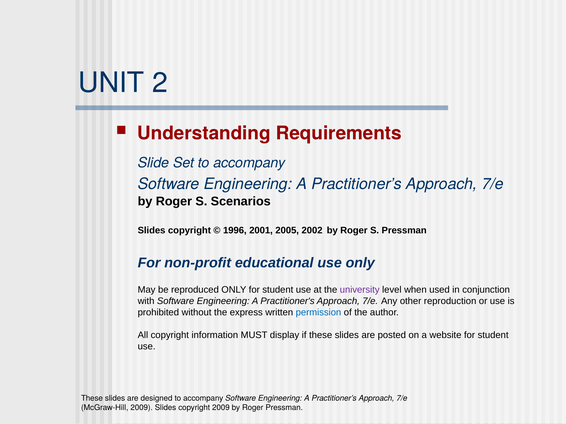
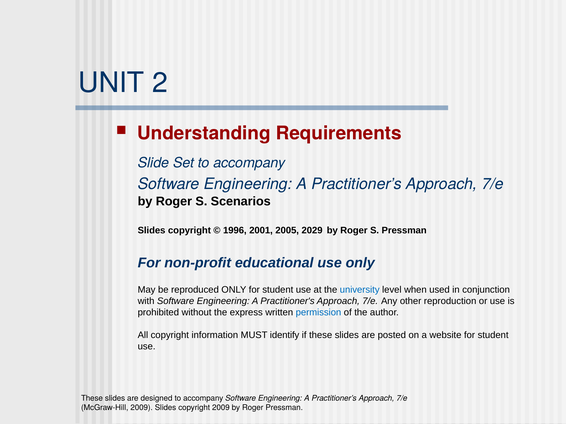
2002: 2002 -> 2029
university colour: purple -> blue
display: display -> identify
